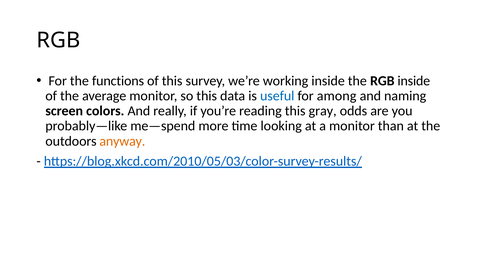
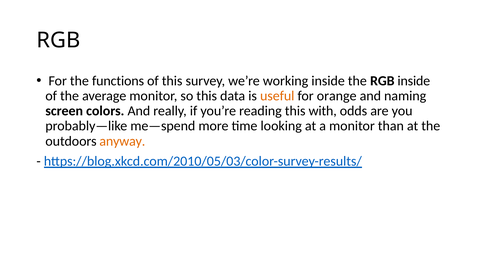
useful colour: blue -> orange
among: among -> orange
gray: gray -> with
